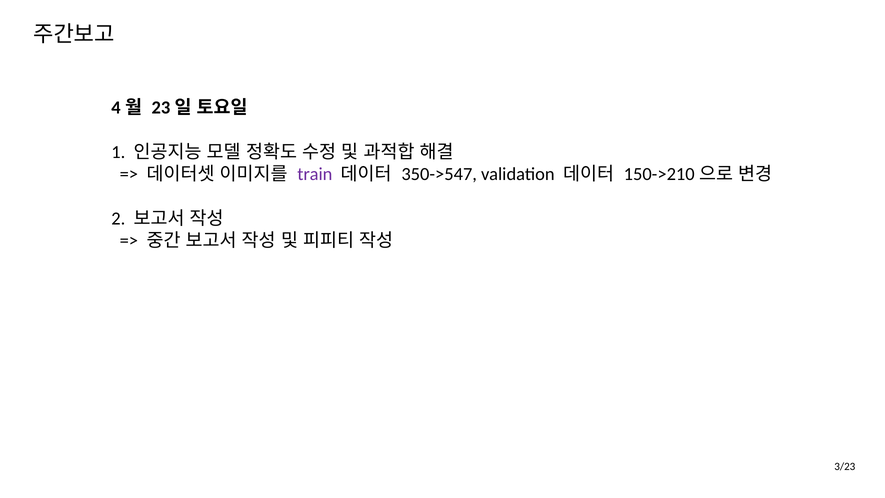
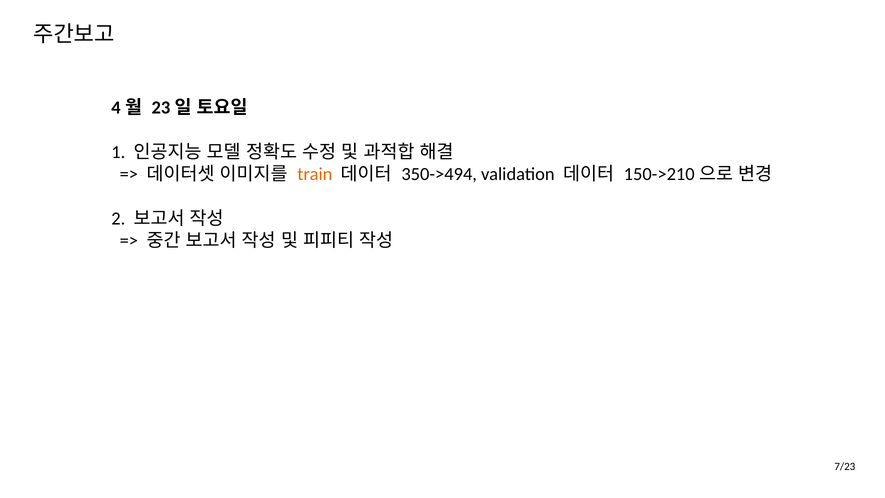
train colour: purple -> orange
350->547: 350->547 -> 350->494
3/23: 3/23 -> 7/23
